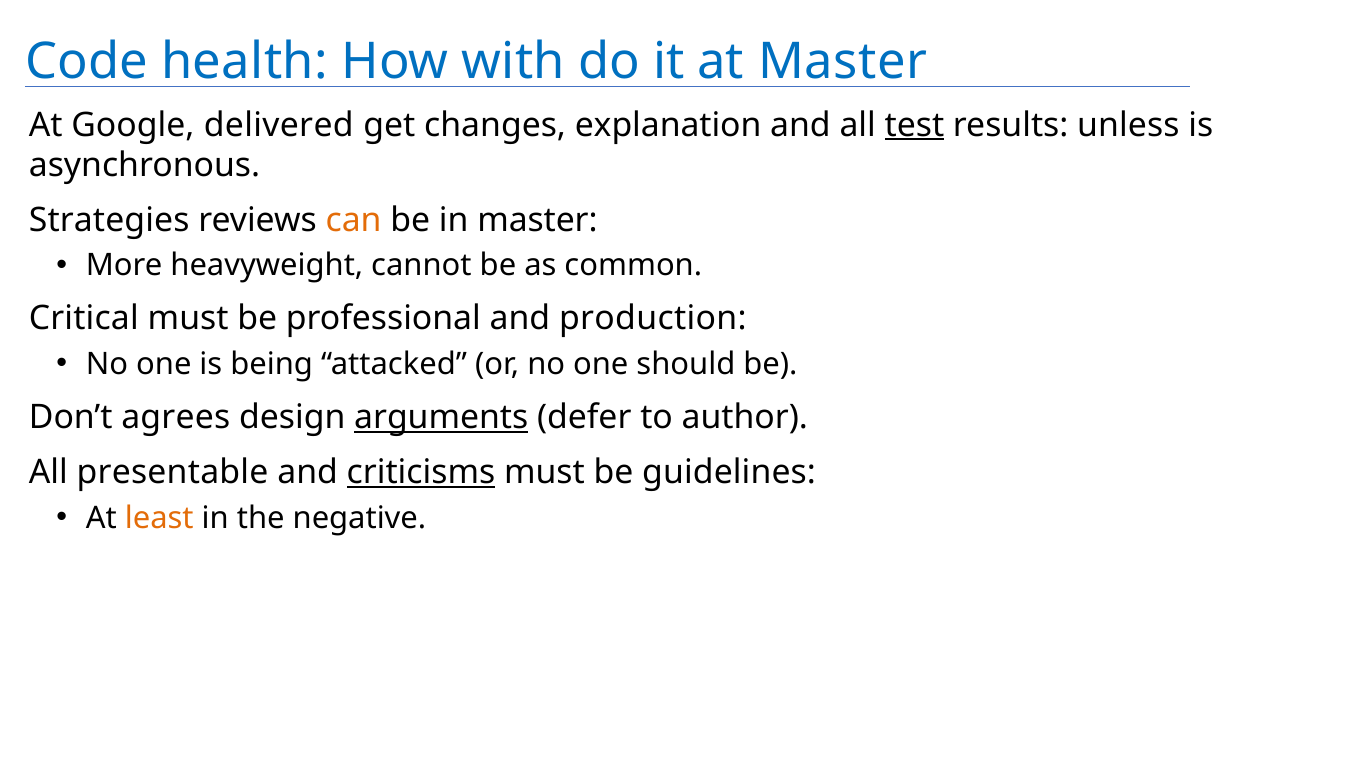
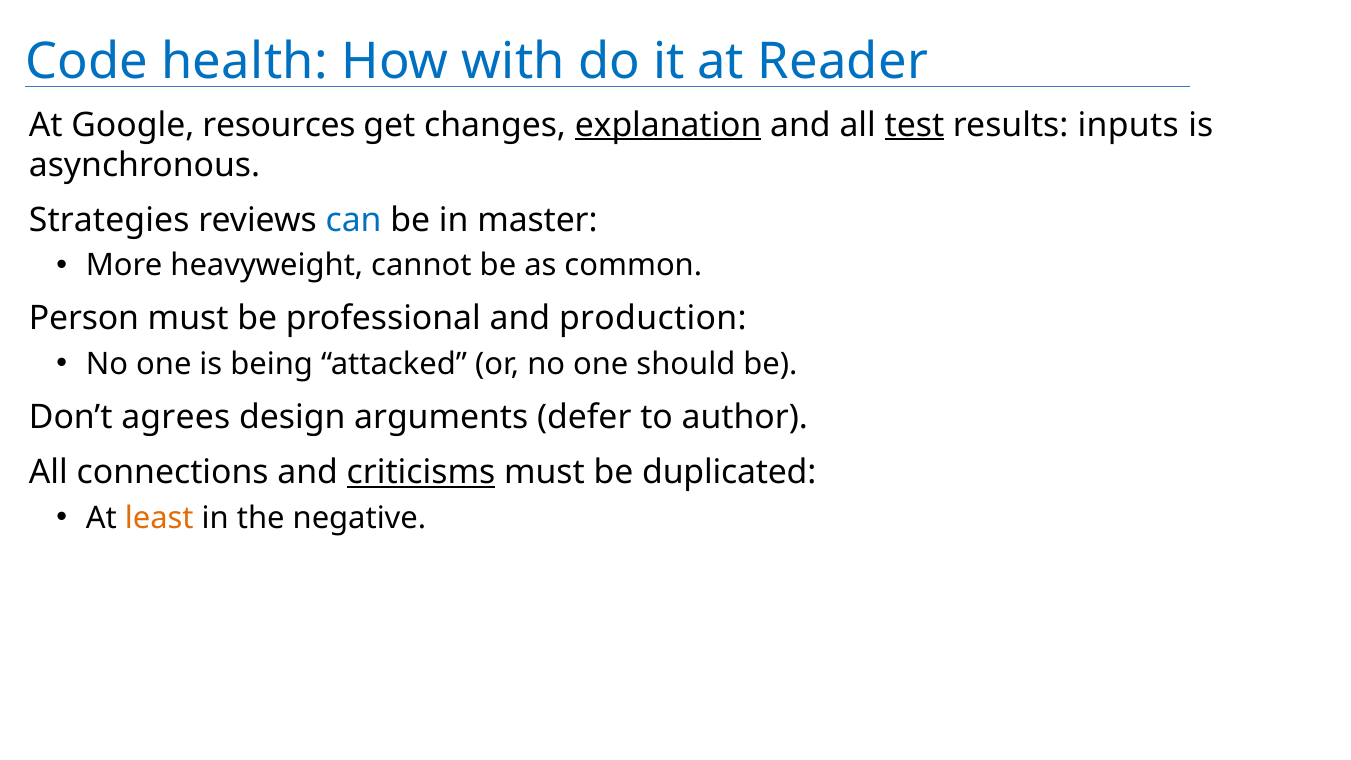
at Master: Master -> Reader
delivered: delivered -> resources
explanation underline: none -> present
unless: unless -> inputs
can colour: orange -> blue
Critical: Critical -> Person
arguments underline: present -> none
presentable: presentable -> connections
guidelines: guidelines -> duplicated
